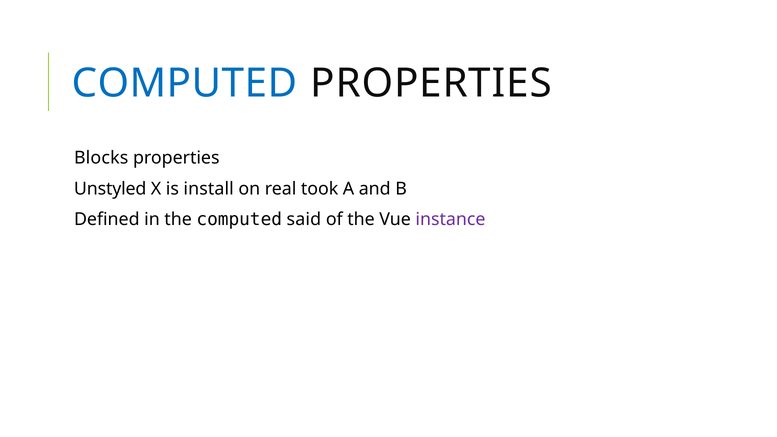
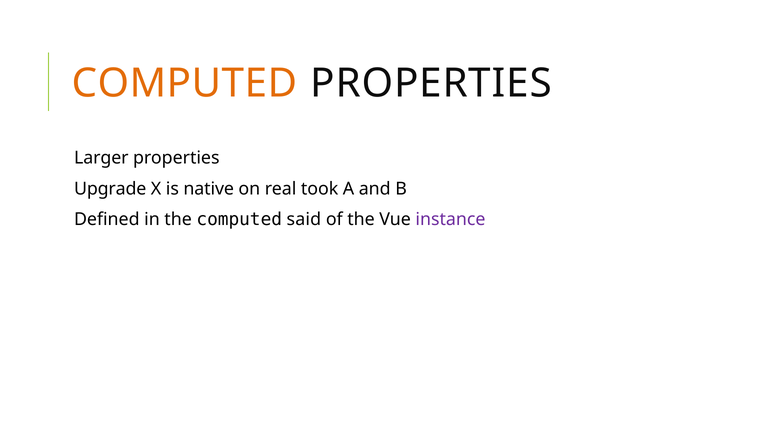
COMPUTED at (184, 83) colour: blue -> orange
Blocks: Blocks -> Larger
Unstyled: Unstyled -> Upgrade
install: install -> native
